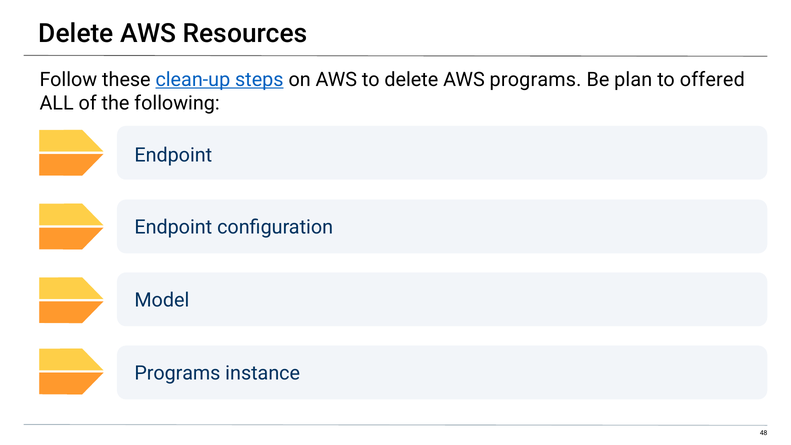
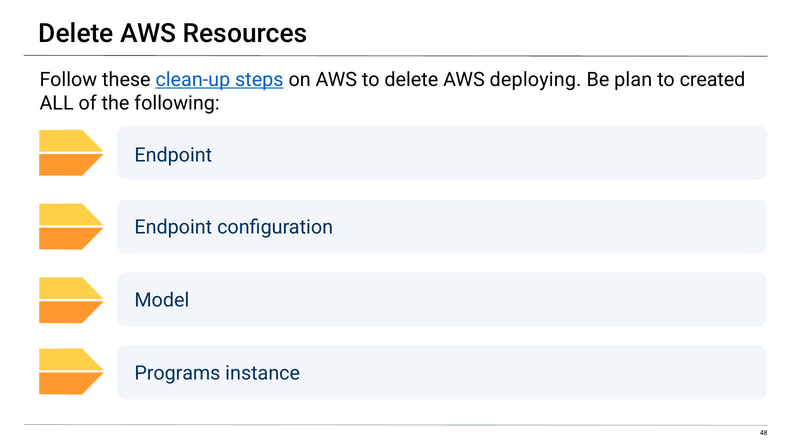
AWS programs: programs -> deploying
offered: offered -> created
